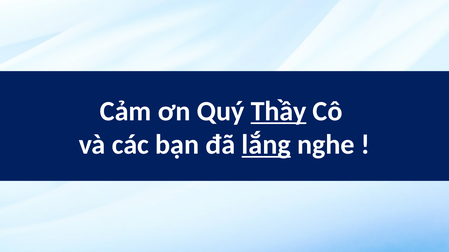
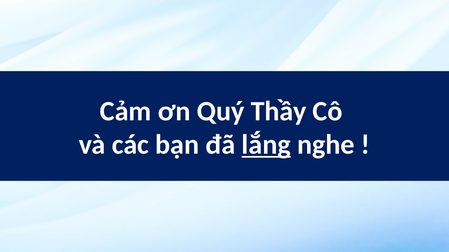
Thầy underline: present -> none
